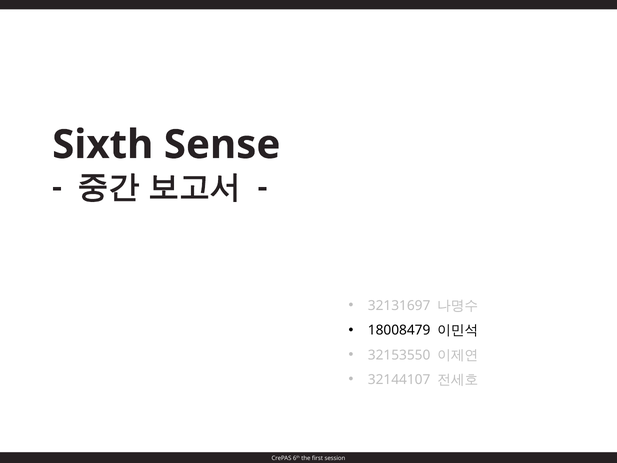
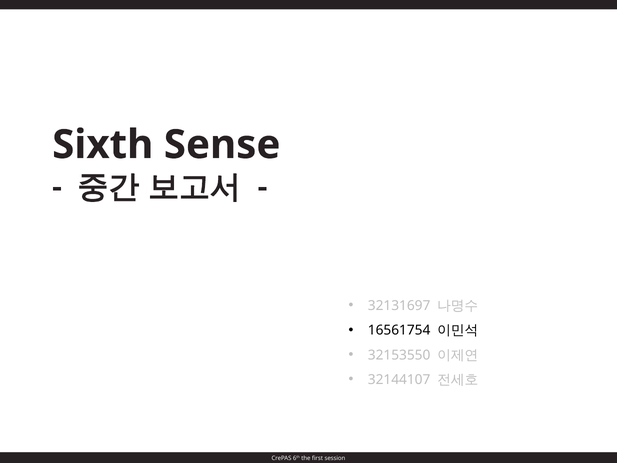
18008479: 18008479 -> 16561754
